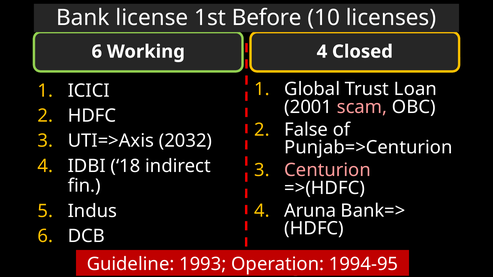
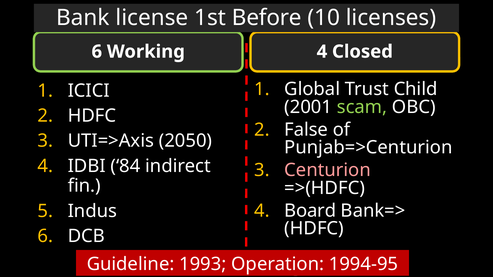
Loan: Loan -> Child
scam colour: pink -> light green
2032: 2032 -> 2050
18: 18 -> 84
Aruna: Aruna -> Board
